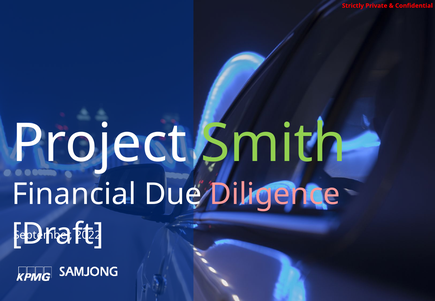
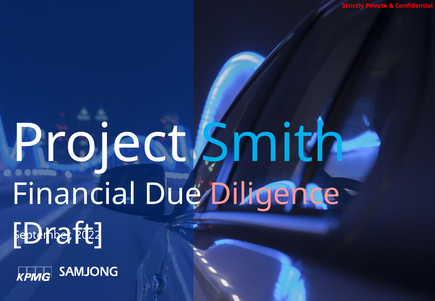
Smith colour: light green -> light blue
